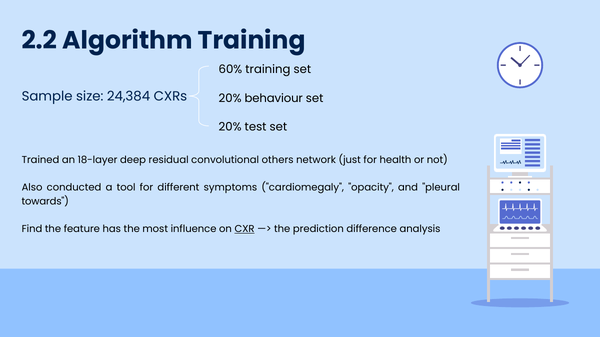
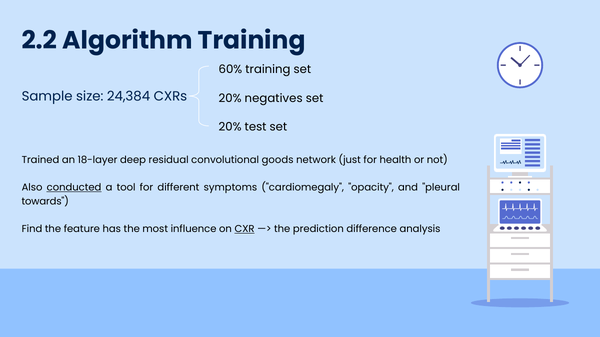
behaviour: behaviour -> negatives
others: others -> goods
conducted underline: none -> present
